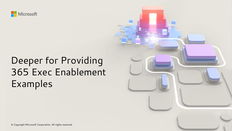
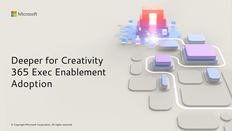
Providing: Providing -> Creativity
Examples: Examples -> Adoption
